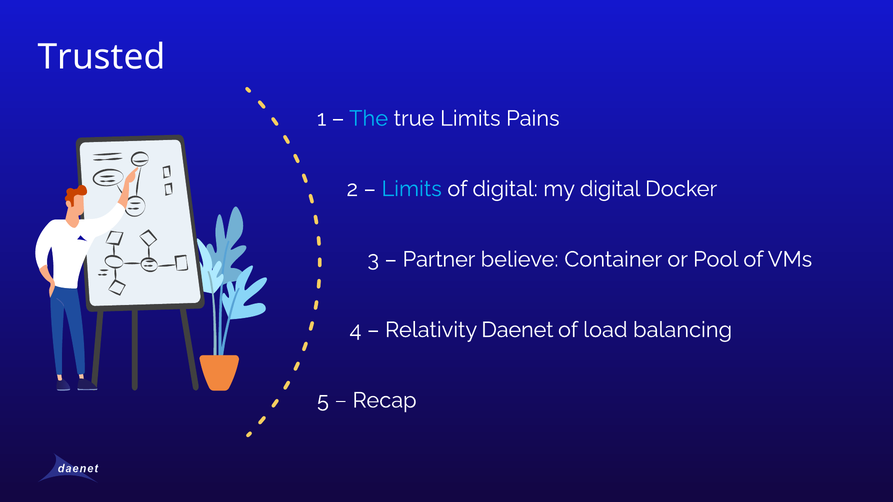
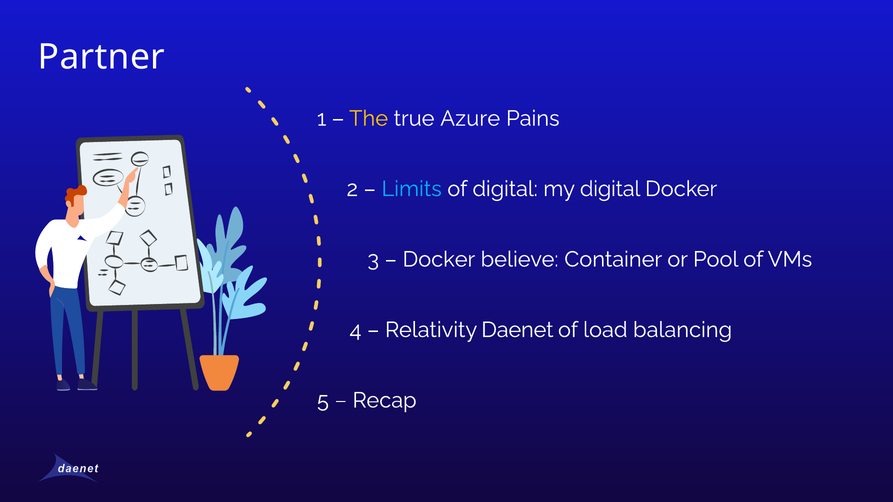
Trusted: Trusted -> Partner
The colour: light blue -> yellow
true Limits: Limits -> Azure
Partner at (439, 260): Partner -> Docker
